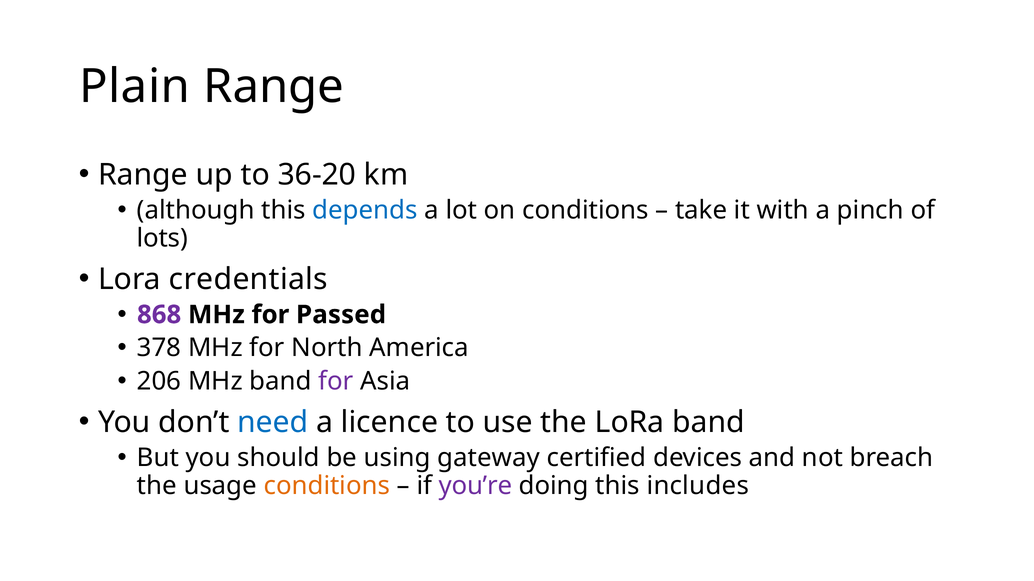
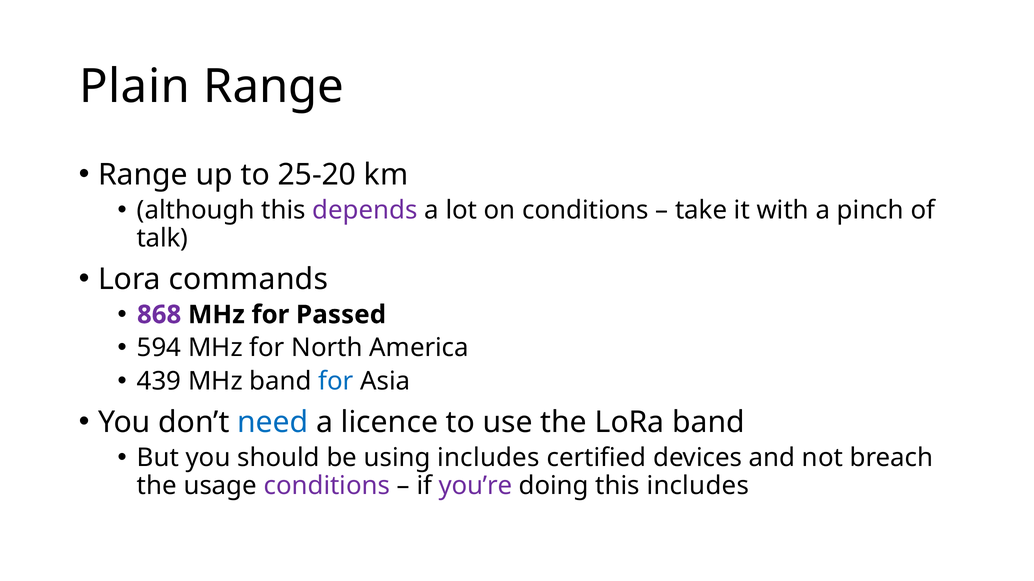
36-20: 36-20 -> 25-20
depends colour: blue -> purple
lots: lots -> talk
credentials: credentials -> commands
378: 378 -> 594
206: 206 -> 439
for at (336, 382) colour: purple -> blue
using gateway: gateway -> includes
conditions at (327, 486) colour: orange -> purple
